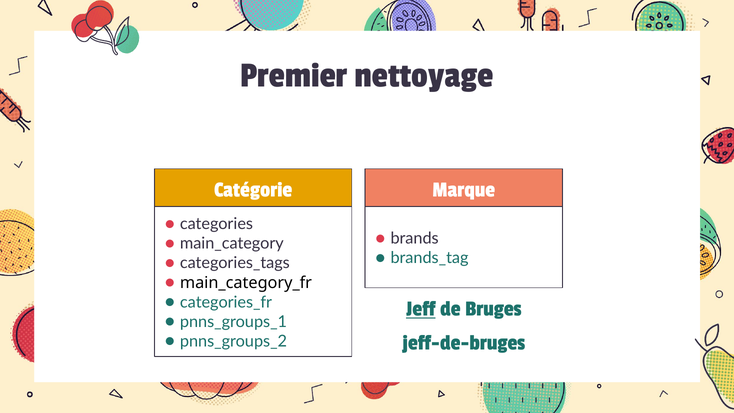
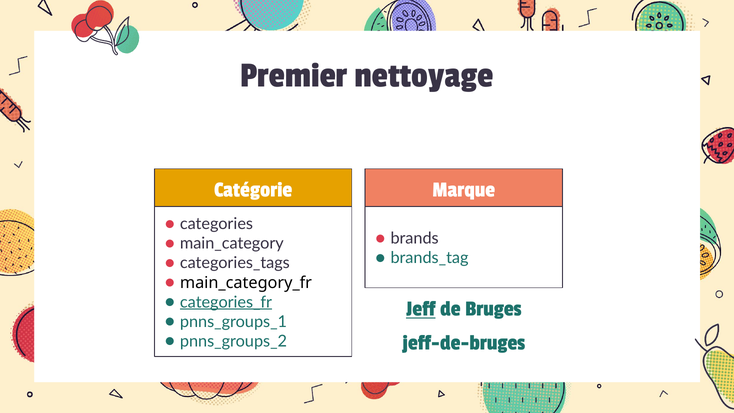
categories_fr underline: none -> present
